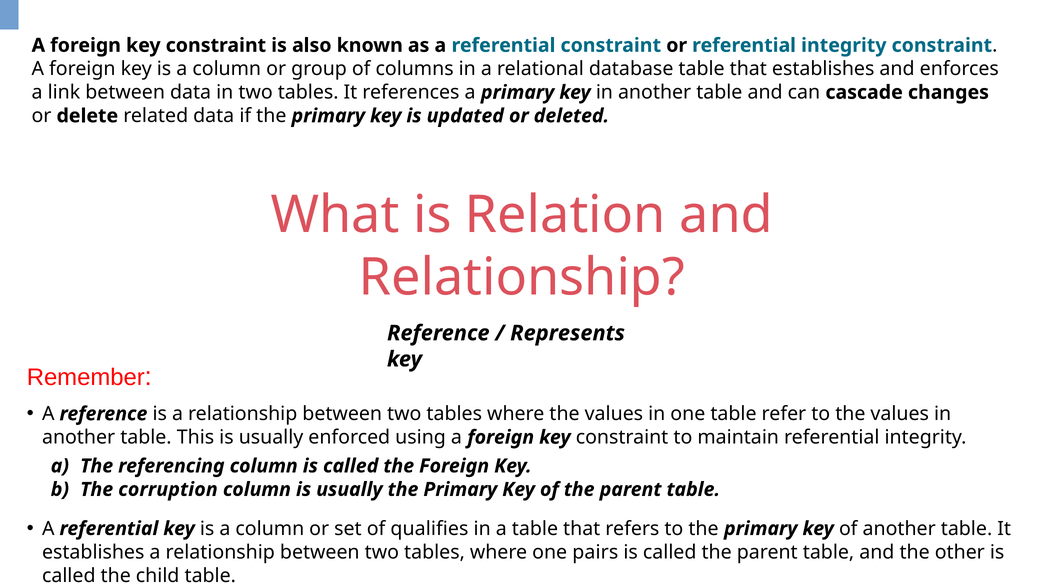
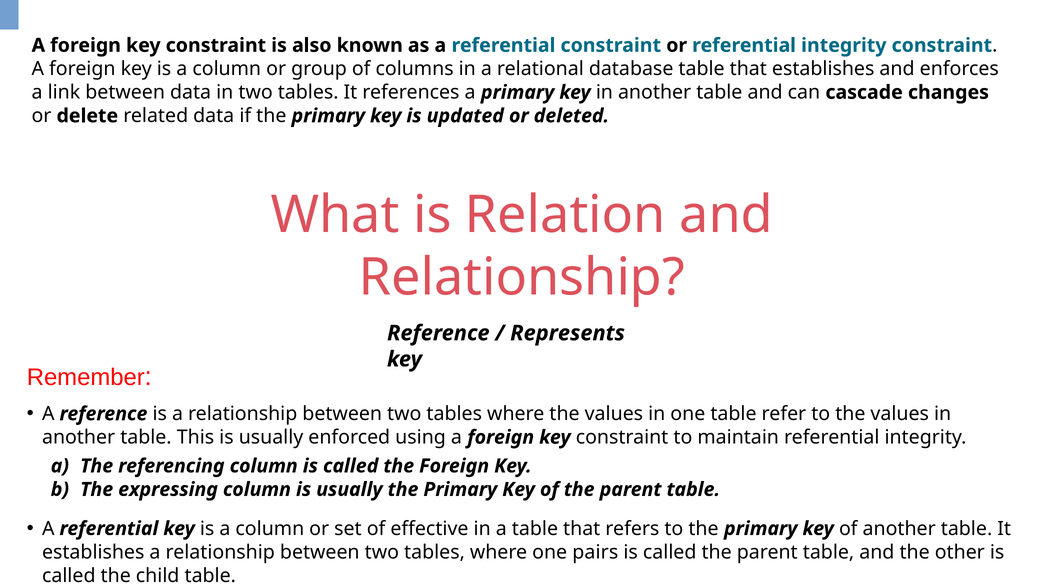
corruption: corruption -> expressing
qualifies: qualifies -> effective
